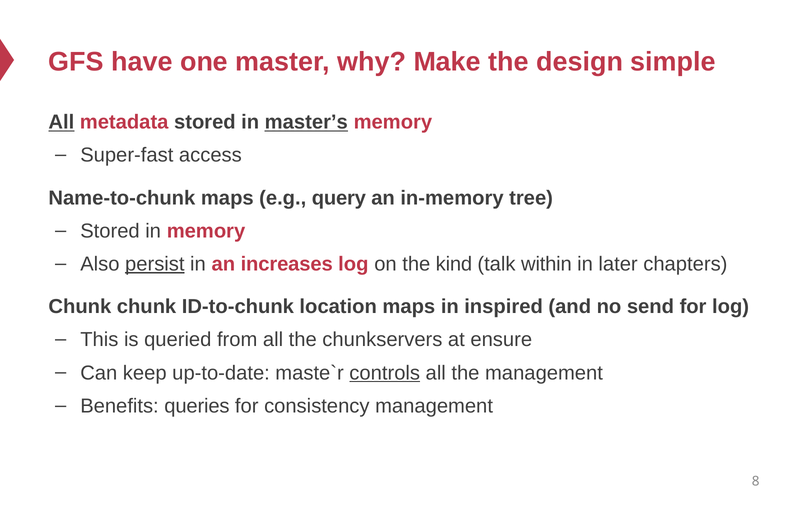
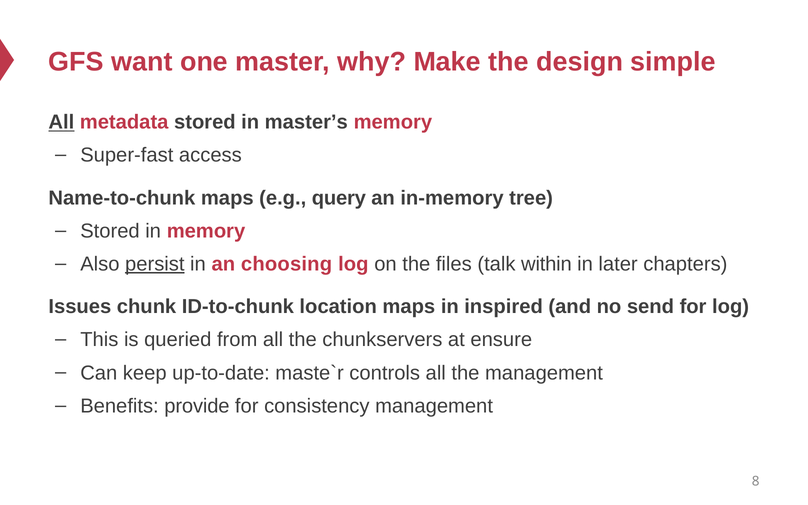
have: have -> want
master’s underline: present -> none
increases: increases -> choosing
kind: kind -> files
Chunk at (80, 307): Chunk -> Issues
controls underline: present -> none
queries: queries -> provide
